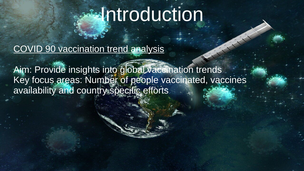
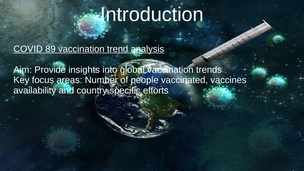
90: 90 -> 89
